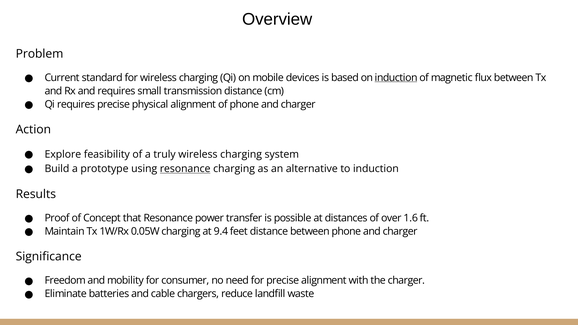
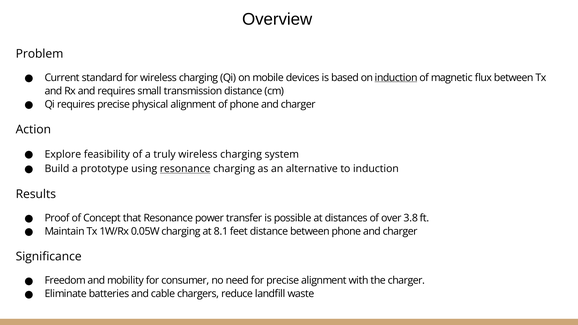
1.6: 1.6 -> 3.8
9.4: 9.4 -> 8.1
